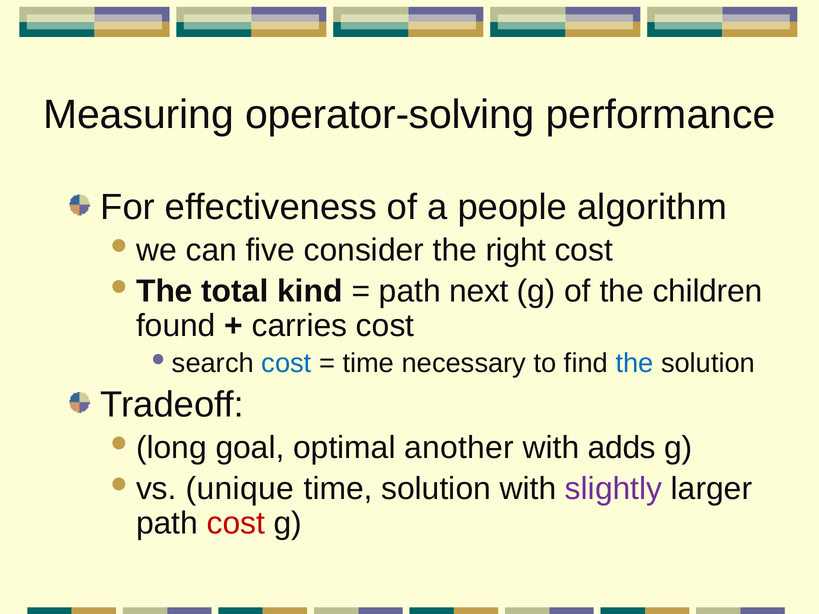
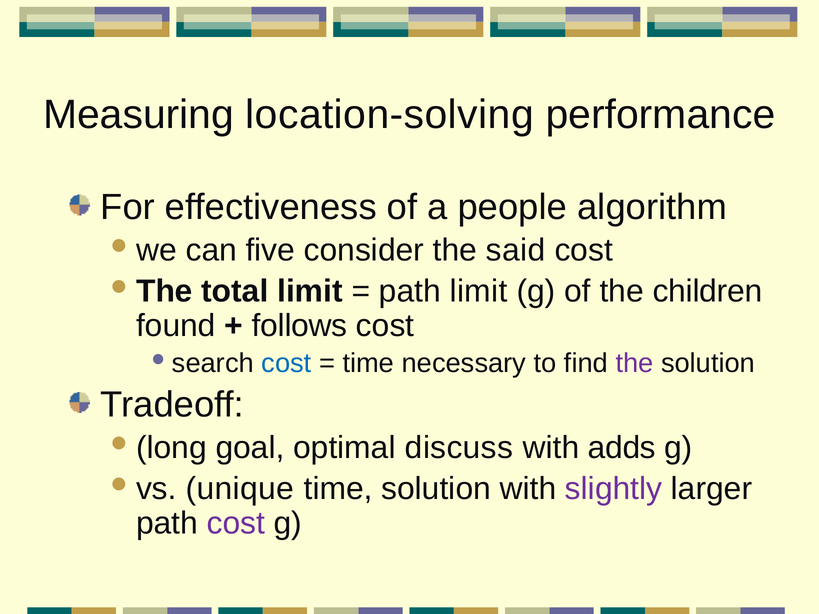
operator-solving: operator-solving -> location-solving
right: right -> said
total kind: kind -> limit
path next: next -> limit
carries: carries -> follows
the at (635, 363) colour: blue -> purple
another: another -> discuss
cost at (236, 523) colour: red -> purple
